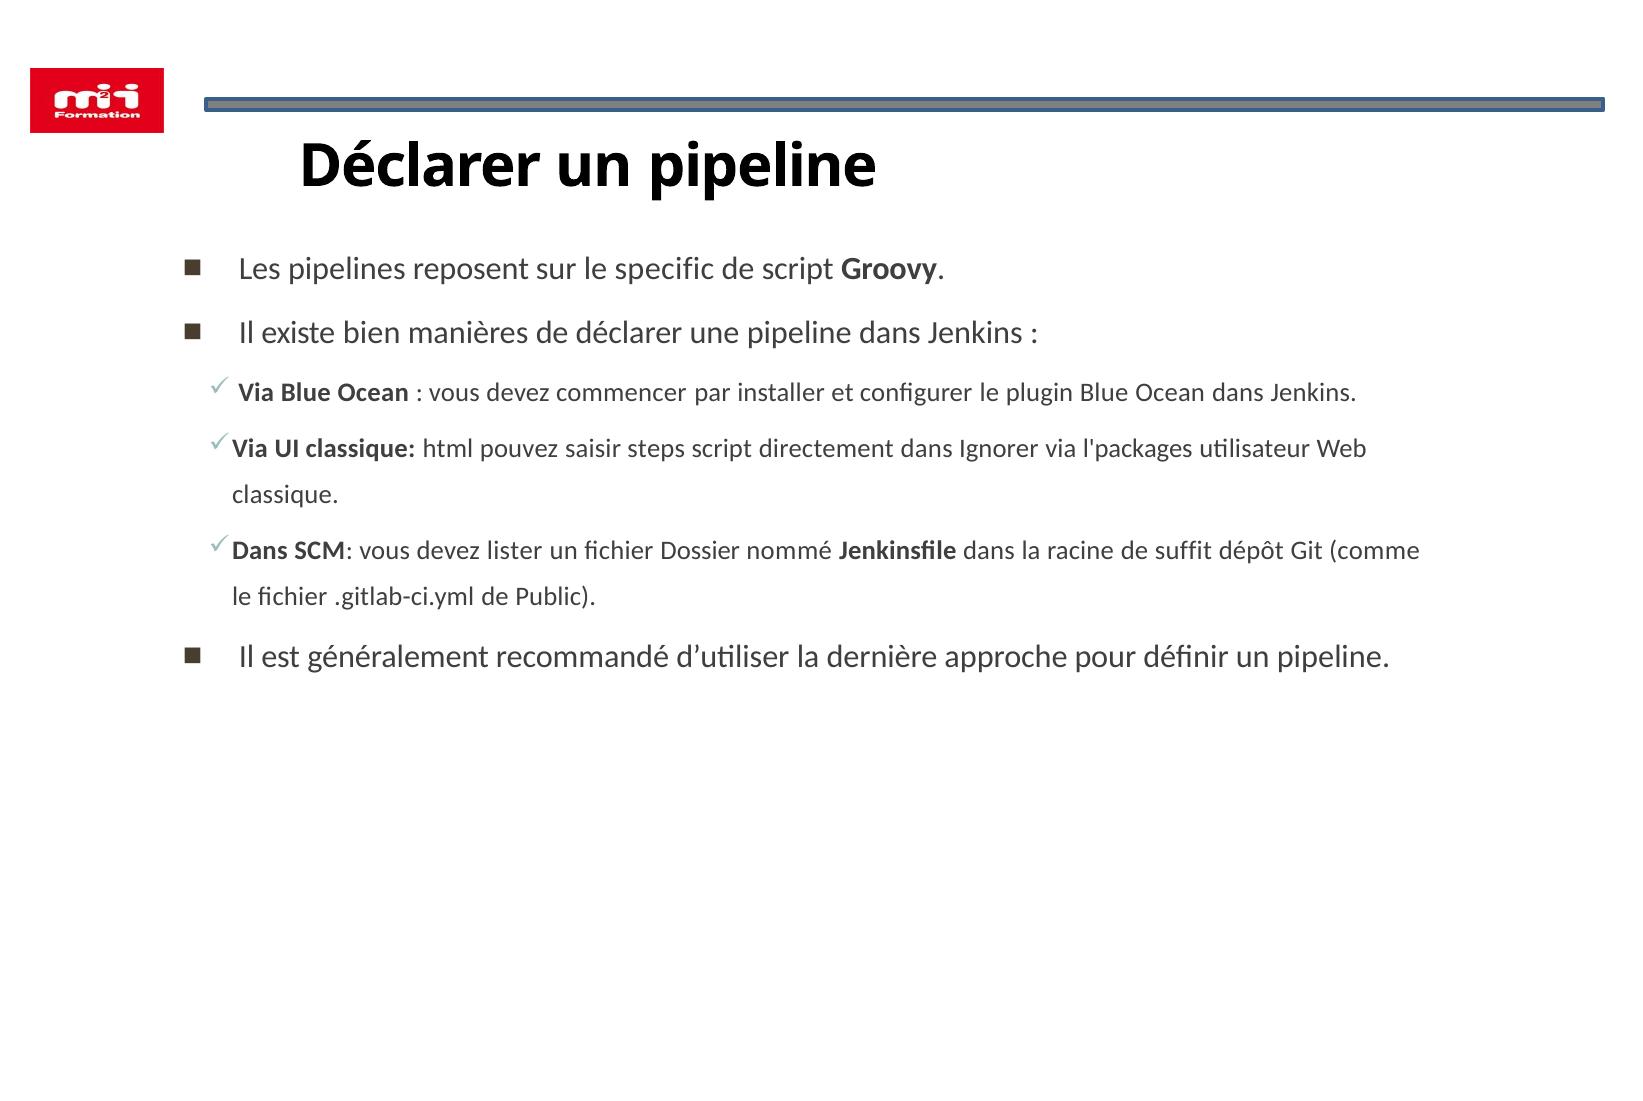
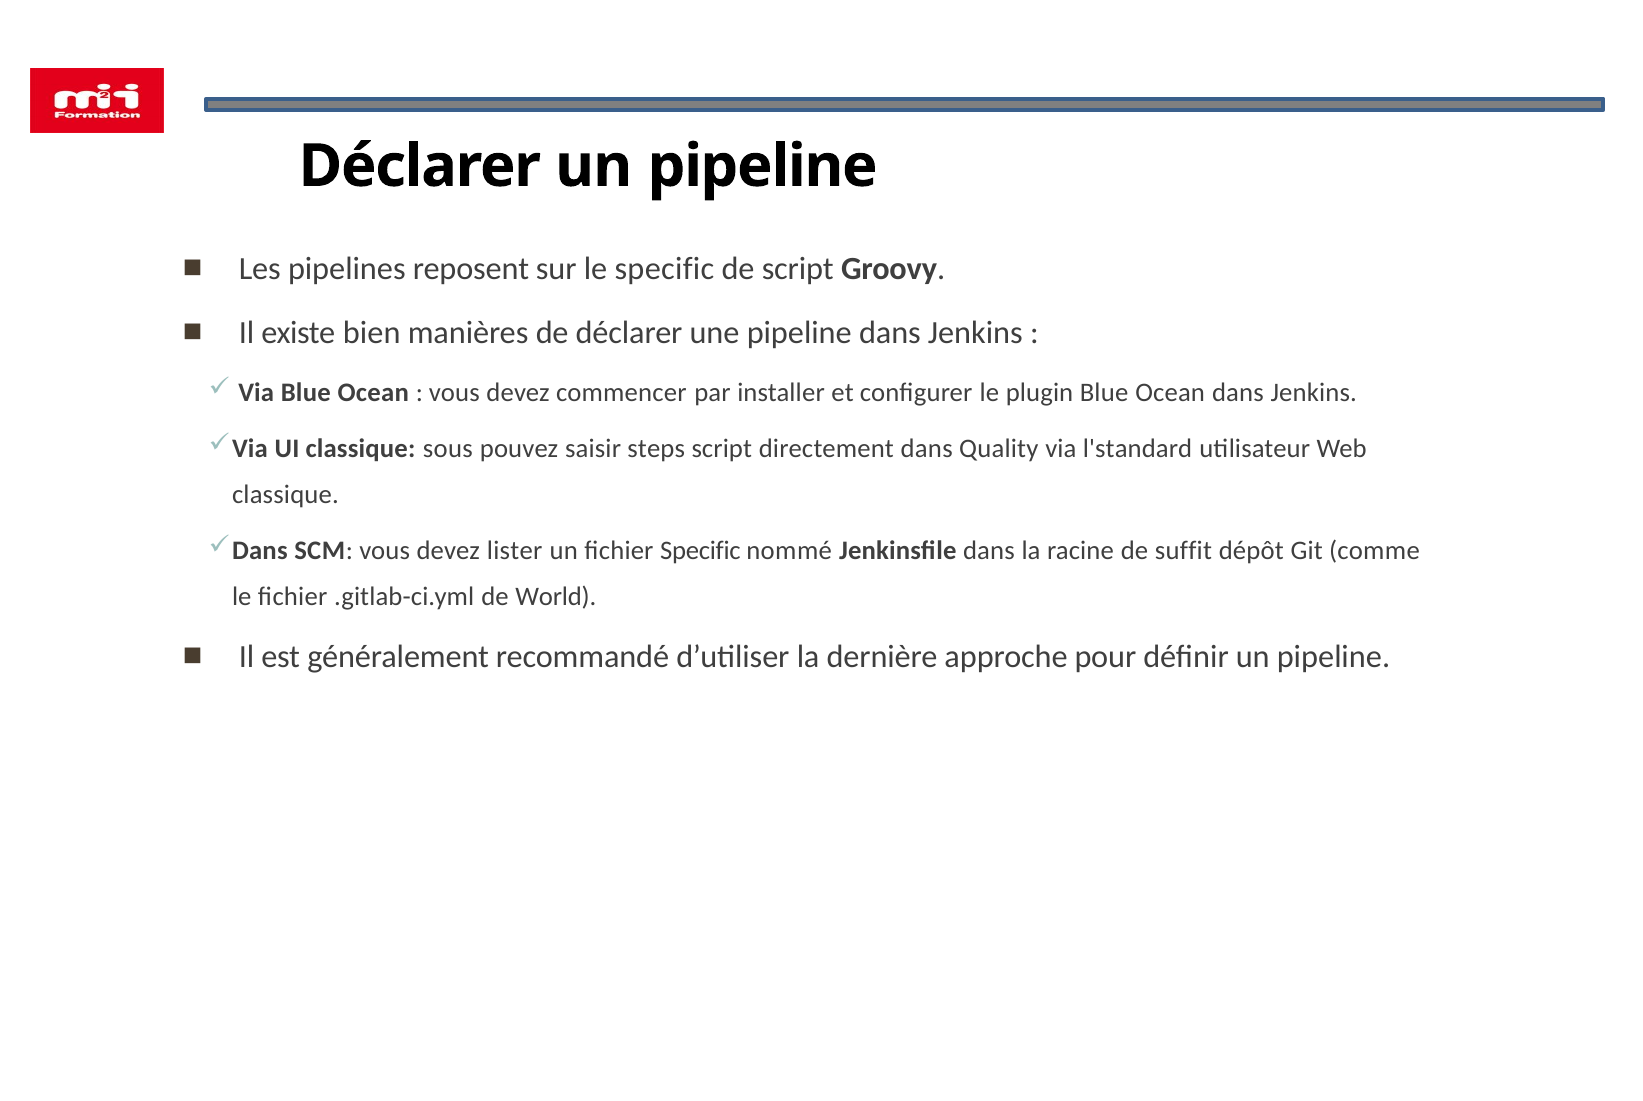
html: html -> sous
Ignorer: Ignorer -> Quality
l'packages: l'packages -> l'standard
fichier Dossier: Dossier -> Specific
Public: Public -> World
